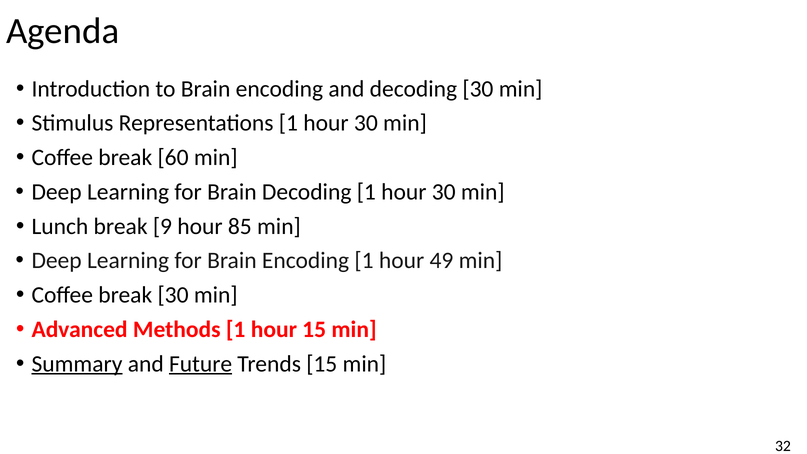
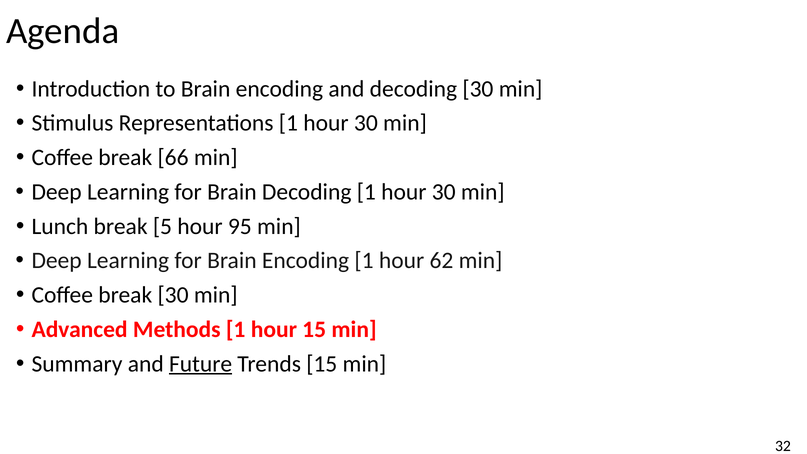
60: 60 -> 66
9: 9 -> 5
85: 85 -> 95
49: 49 -> 62
Summary underline: present -> none
